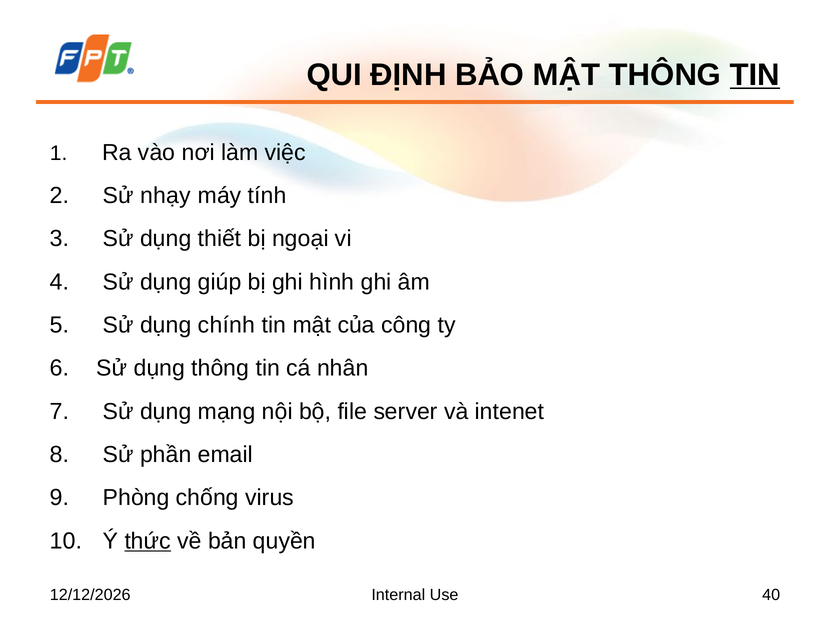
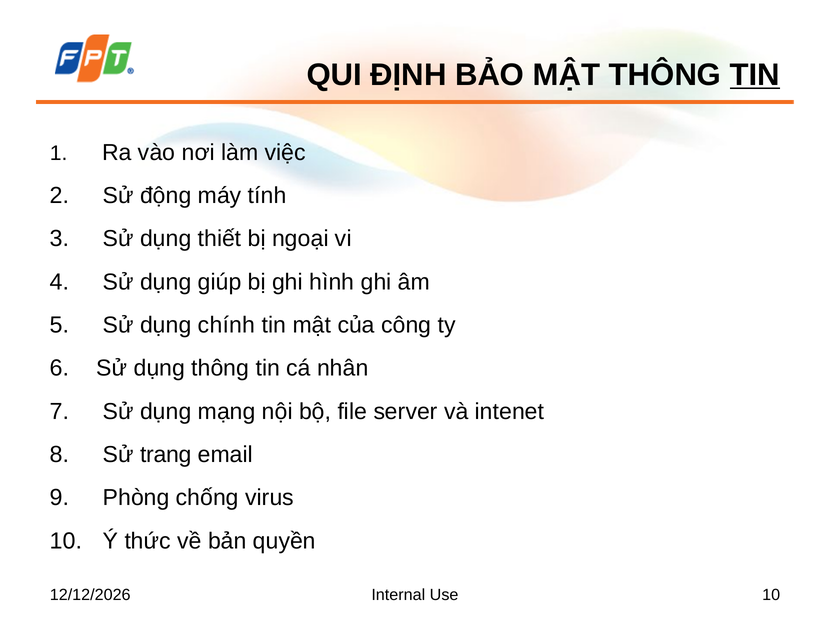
nhạy: nhạy -> động
phần: phần -> trang
thức underline: present -> none
Use 40: 40 -> 10
